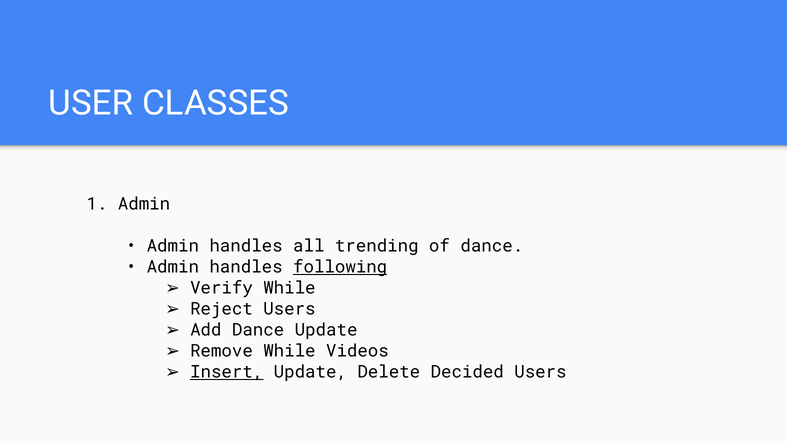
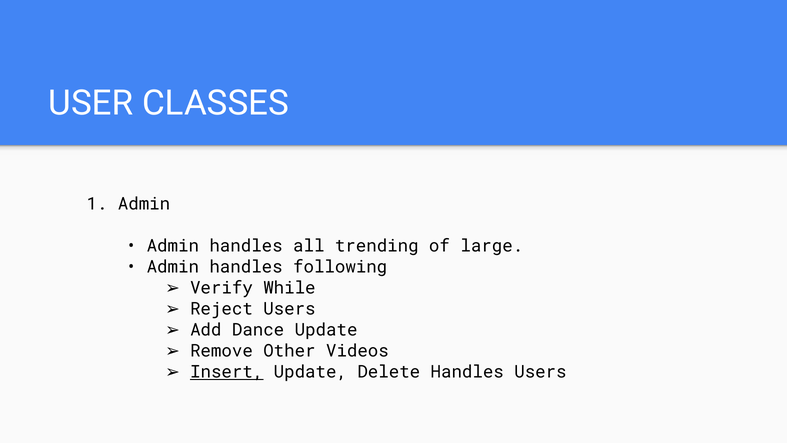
of dance: dance -> large
following underline: present -> none
Remove While: While -> Other
Delete Decided: Decided -> Handles
